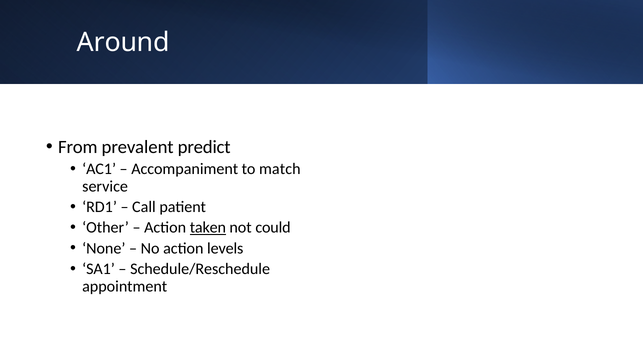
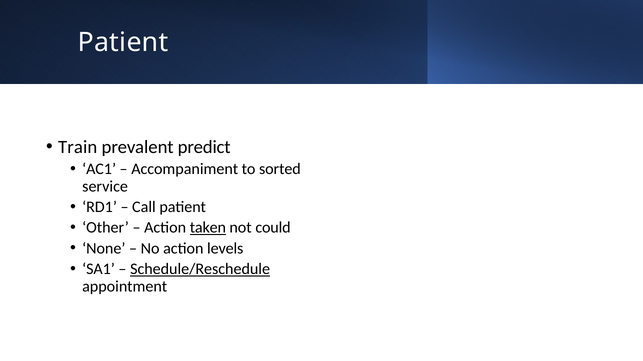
Around at (123, 43): Around -> Patient
From: From -> Train
match: match -> sorted
Schedule/Reschedule underline: none -> present
